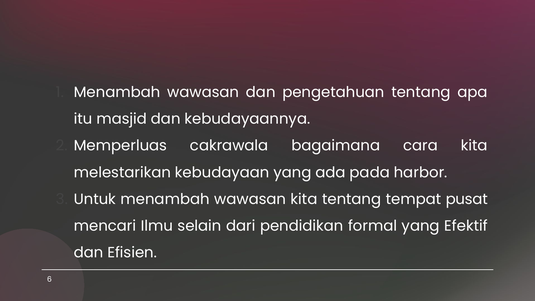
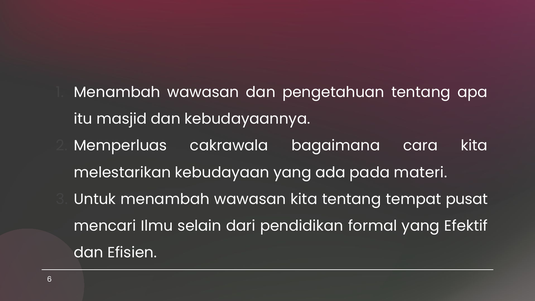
harbor: harbor -> materi
